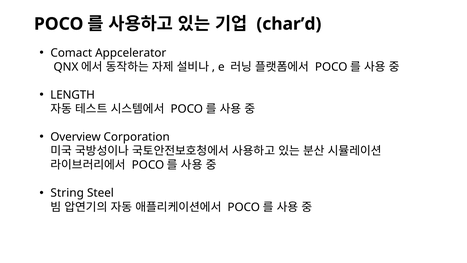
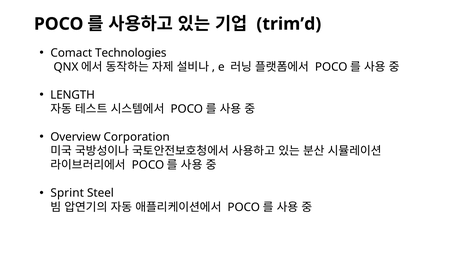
char’d: char’d -> trim’d
Appcelerator: Appcelerator -> Technologies
String: String -> Sprint
